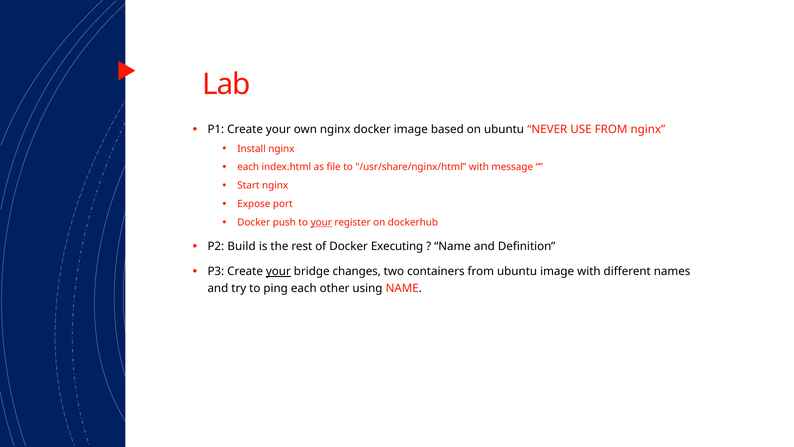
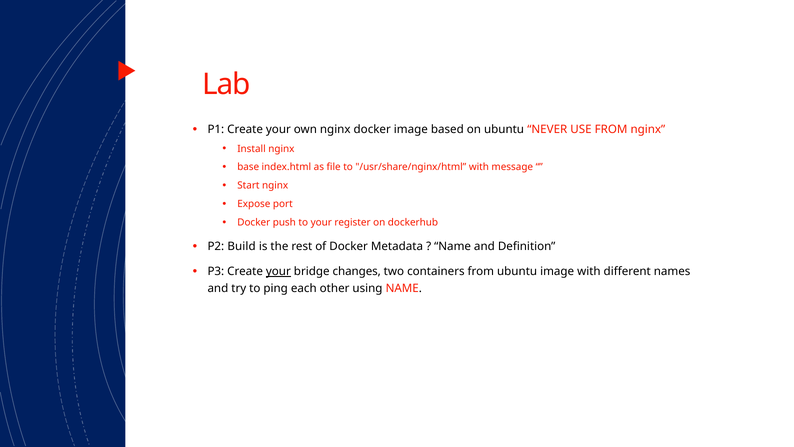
each at (248, 167): each -> base
your at (321, 222) underline: present -> none
Executing: Executing -> Metadata
